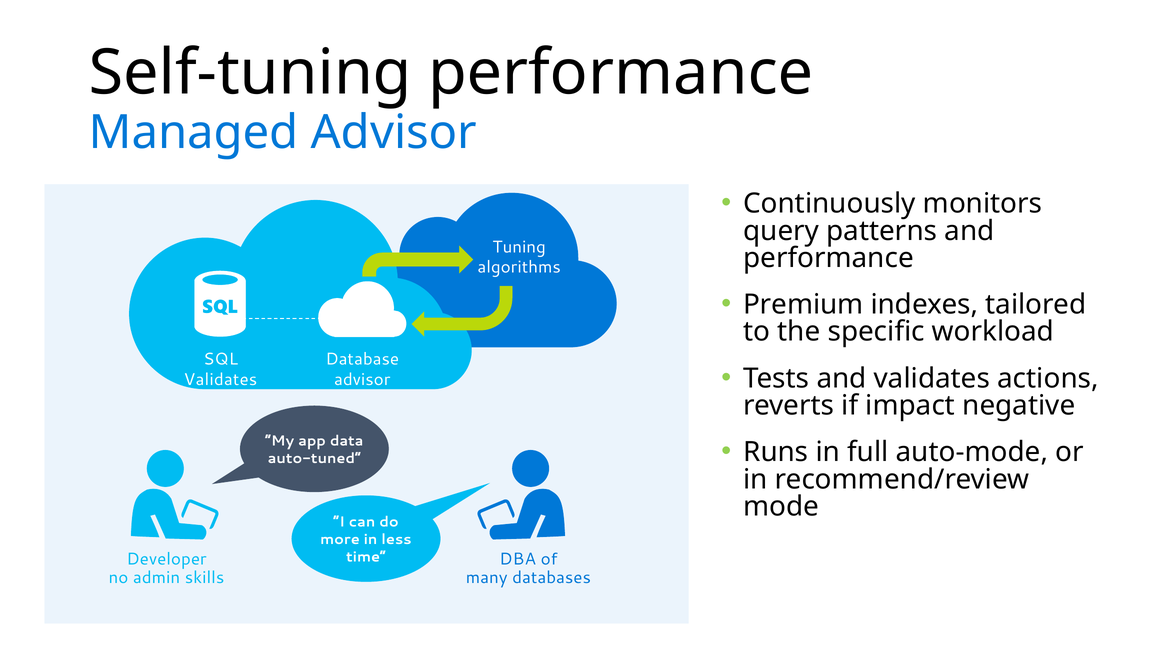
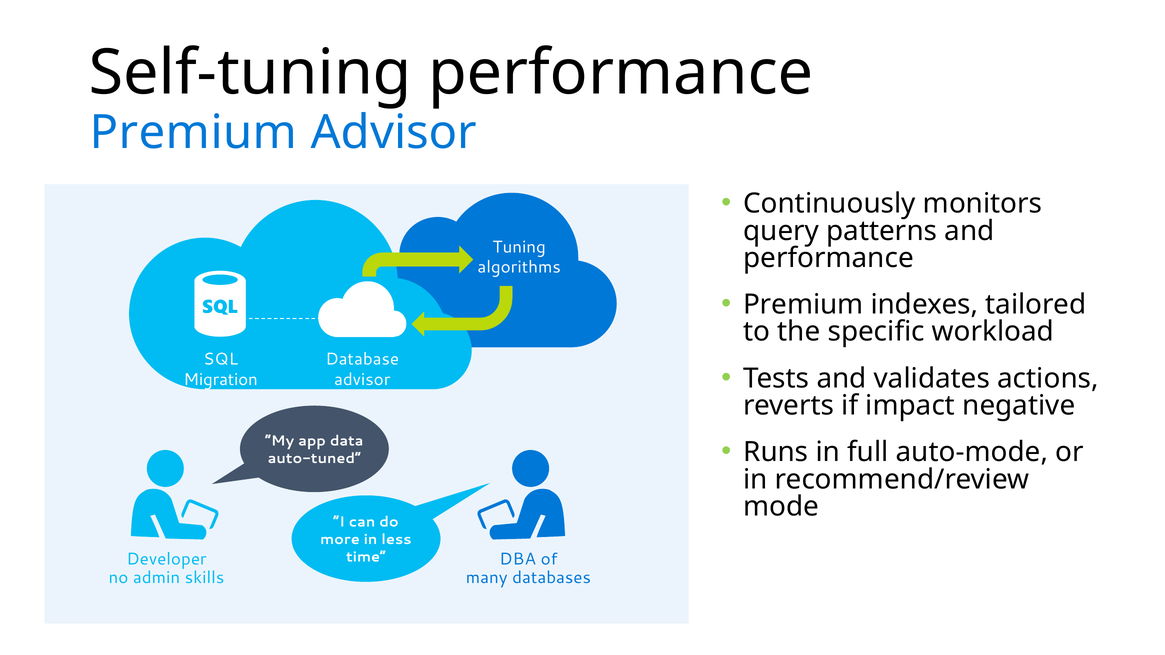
Managed at (194, 133): Managed -> Premium
Validates at (221, 380): Validates -> Migration
